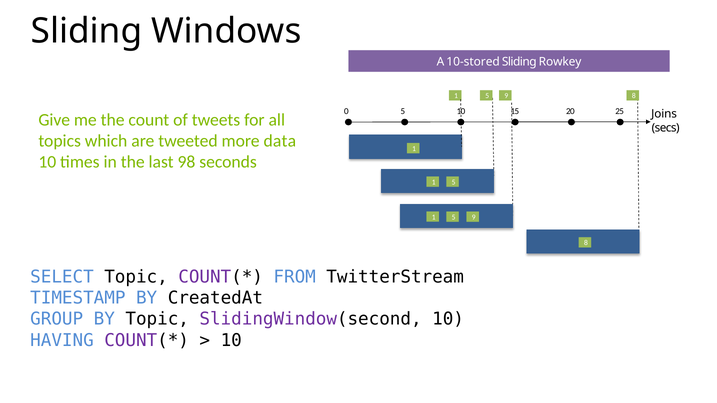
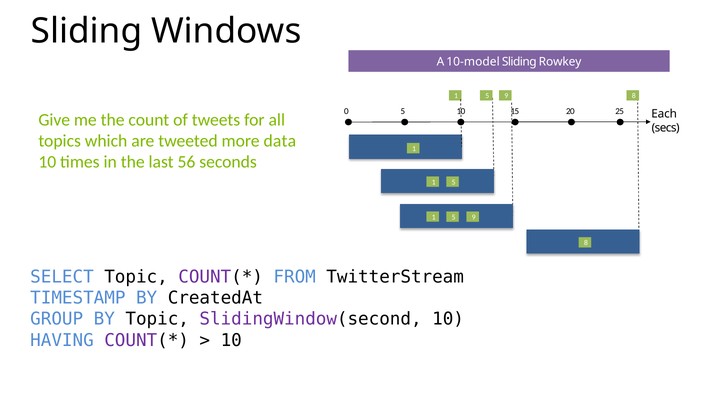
10-stored: 10-stored -> 10-model
Joins: Joins -> Each
98: 98 -> 56
